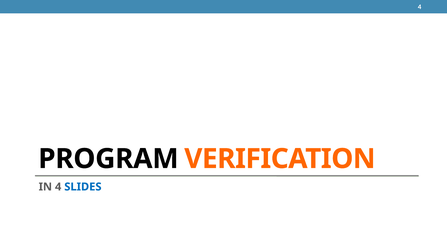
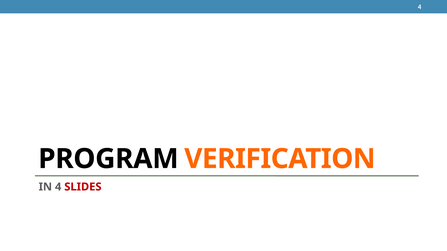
SLIDES colour: blue -> red
